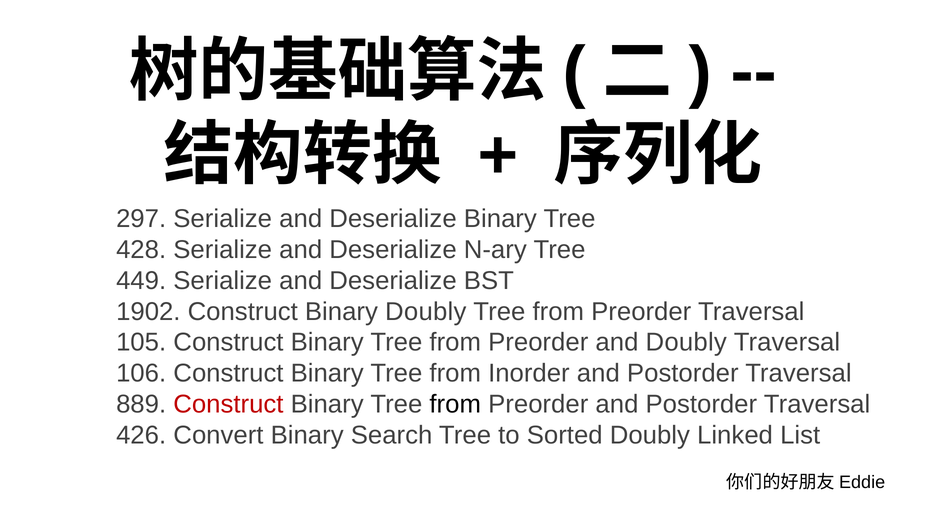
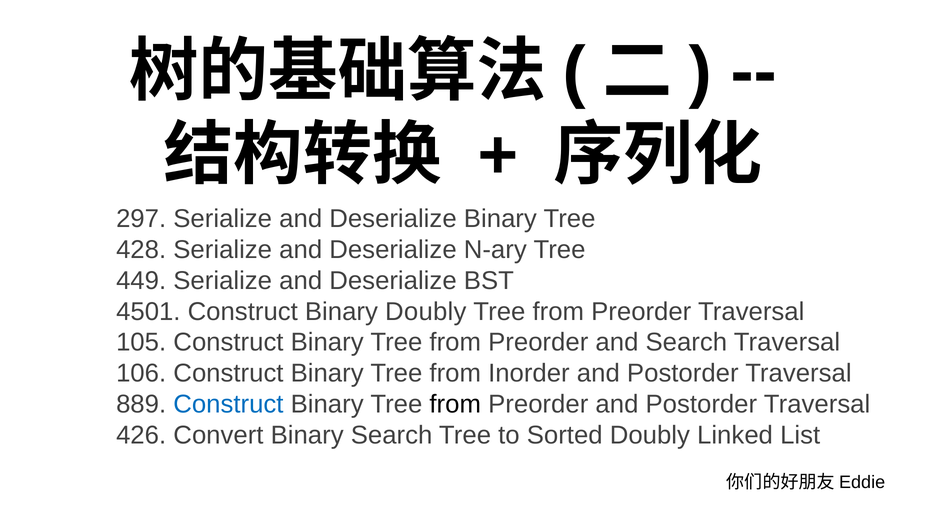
1902: 1902 -> 4501
and Doubly: Doubly -> Search
Construct at (228, 404) colour: red -> blue
